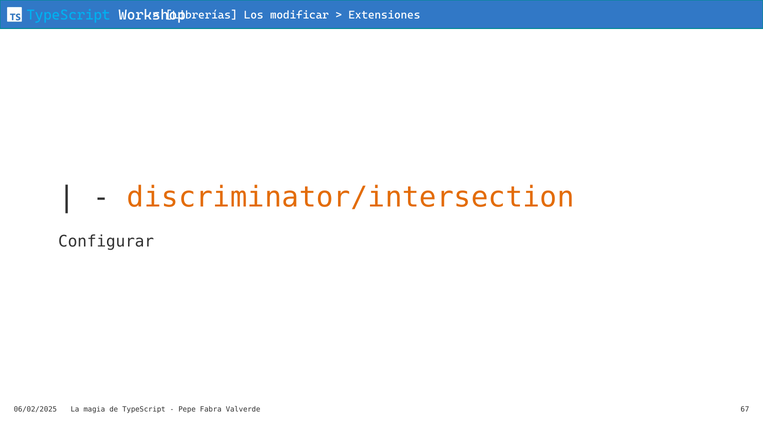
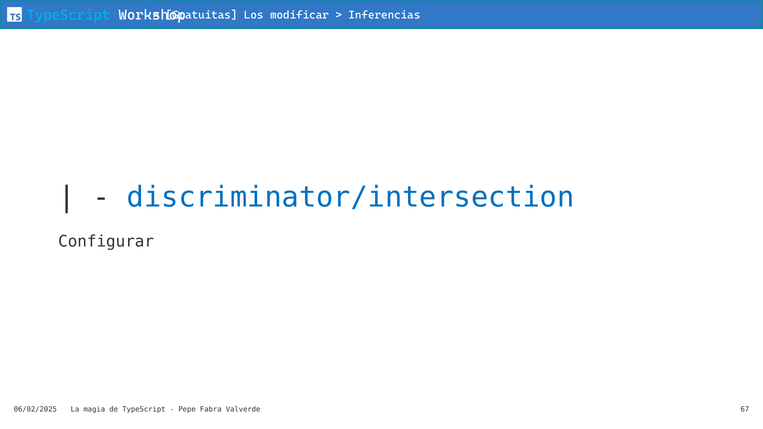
Librerías: Librerías -> Gratuitas
Extensiones: Extensiones -> Inferencias
discriminator/intersection colour: orange -> blue
